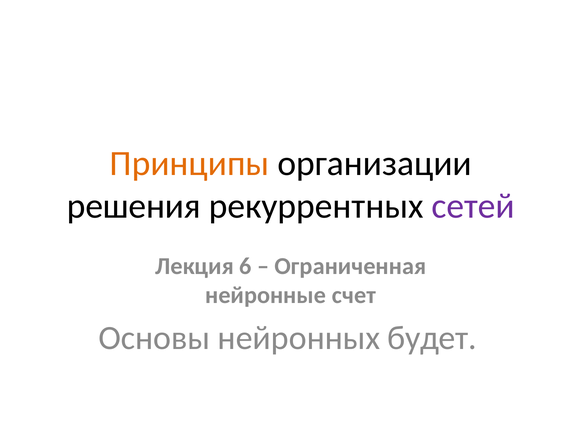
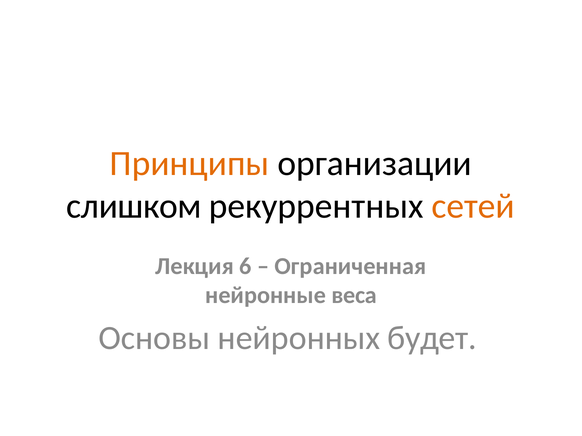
решения: решения -> слишком
сетей colour: purple -> orange
счет: счет -> веса
